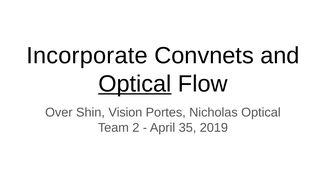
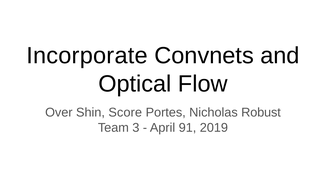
Optical at (135, 84) underline: present -> none
Vision: Vision -> Score
Nicholas Optical: Optical -> Robust
2: 2 -> 3
35: 35 -> 91
